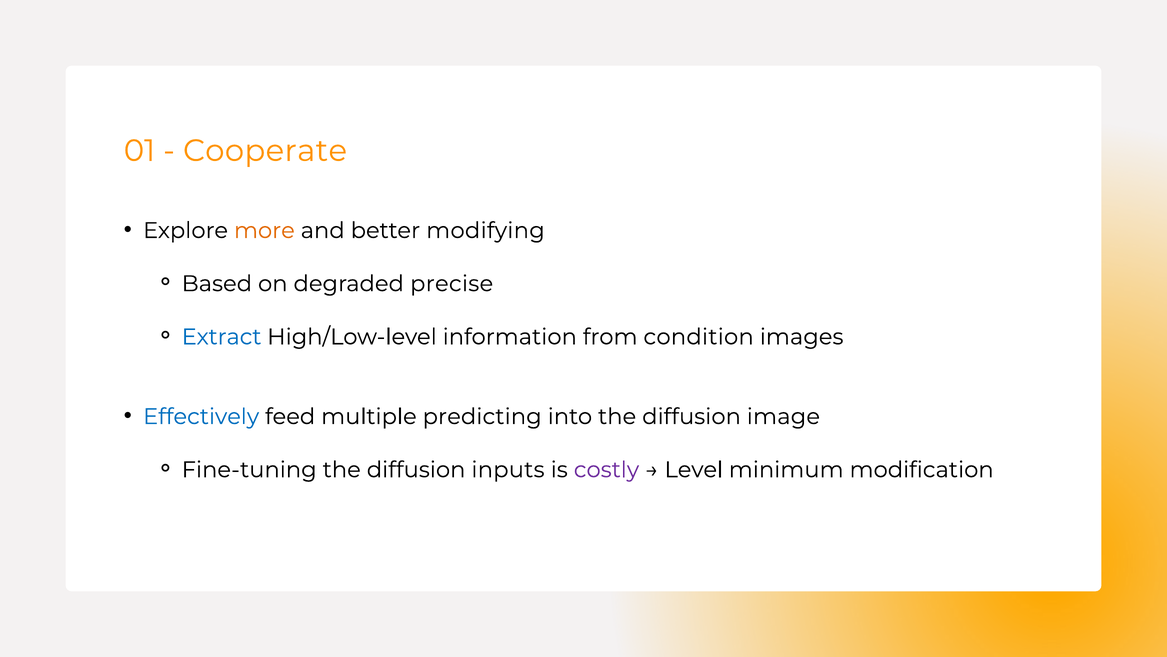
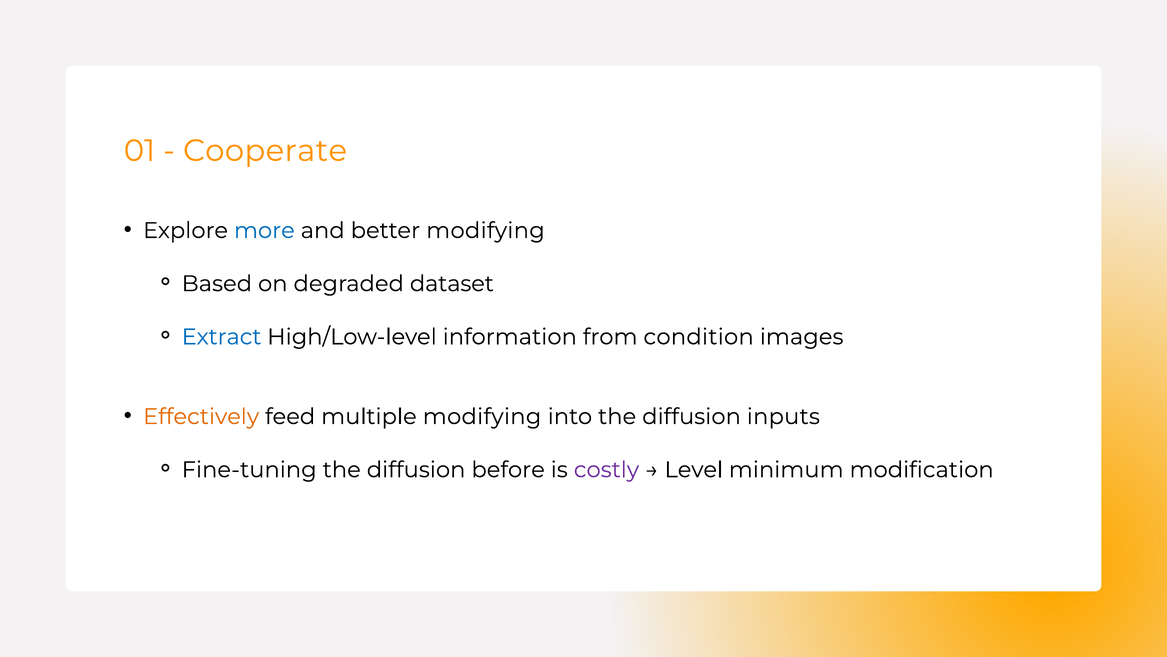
more colour: orange -> blue
precise: precise -> dataset
Effectively colour: blue -> orange
multiple predicting: predicting -> modifying
image: image -> inputs
inputs: inputs -> before
